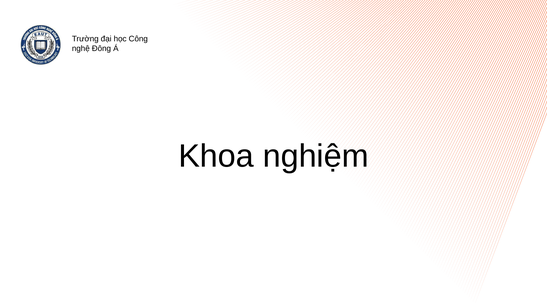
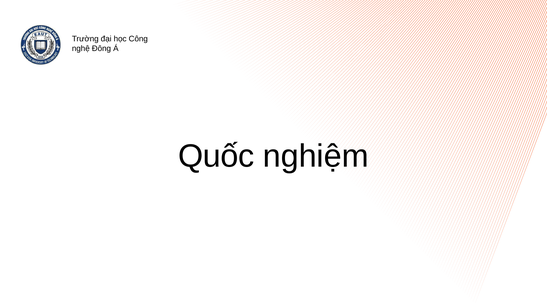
Khoa: Khoa -> Quốc
